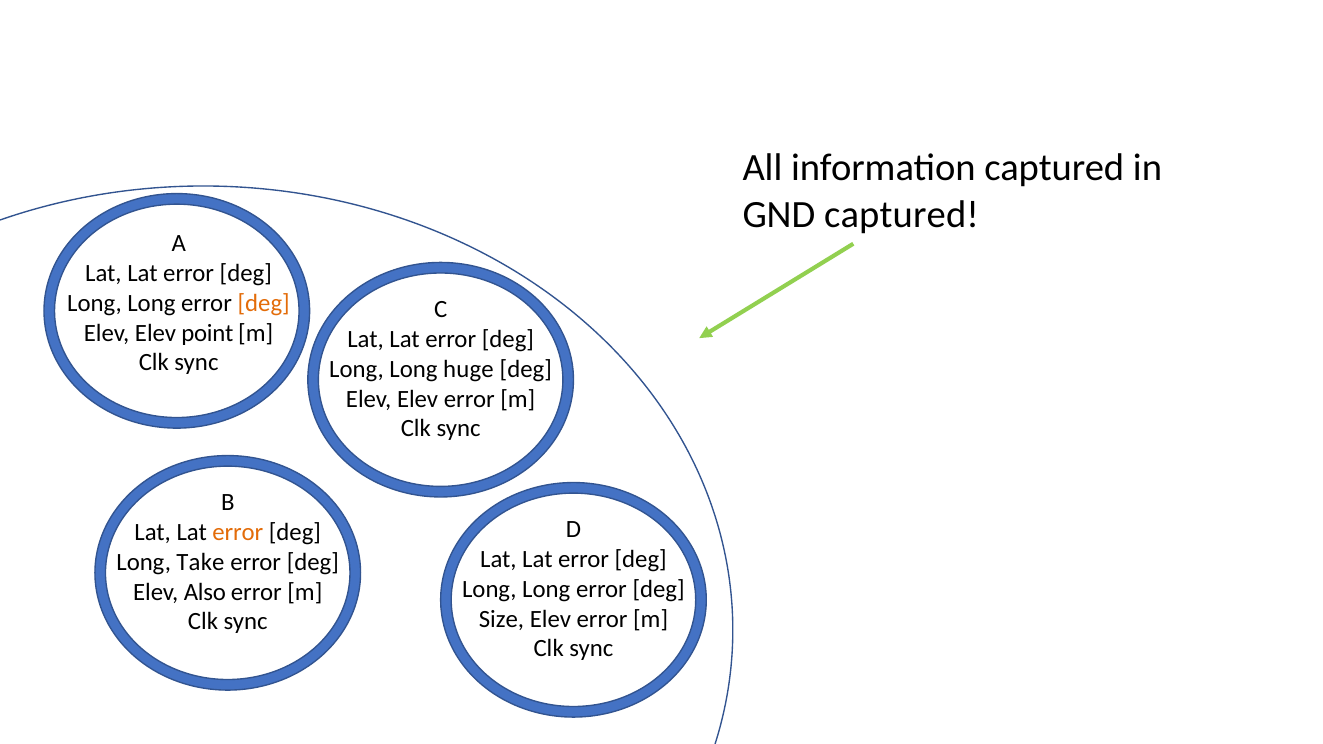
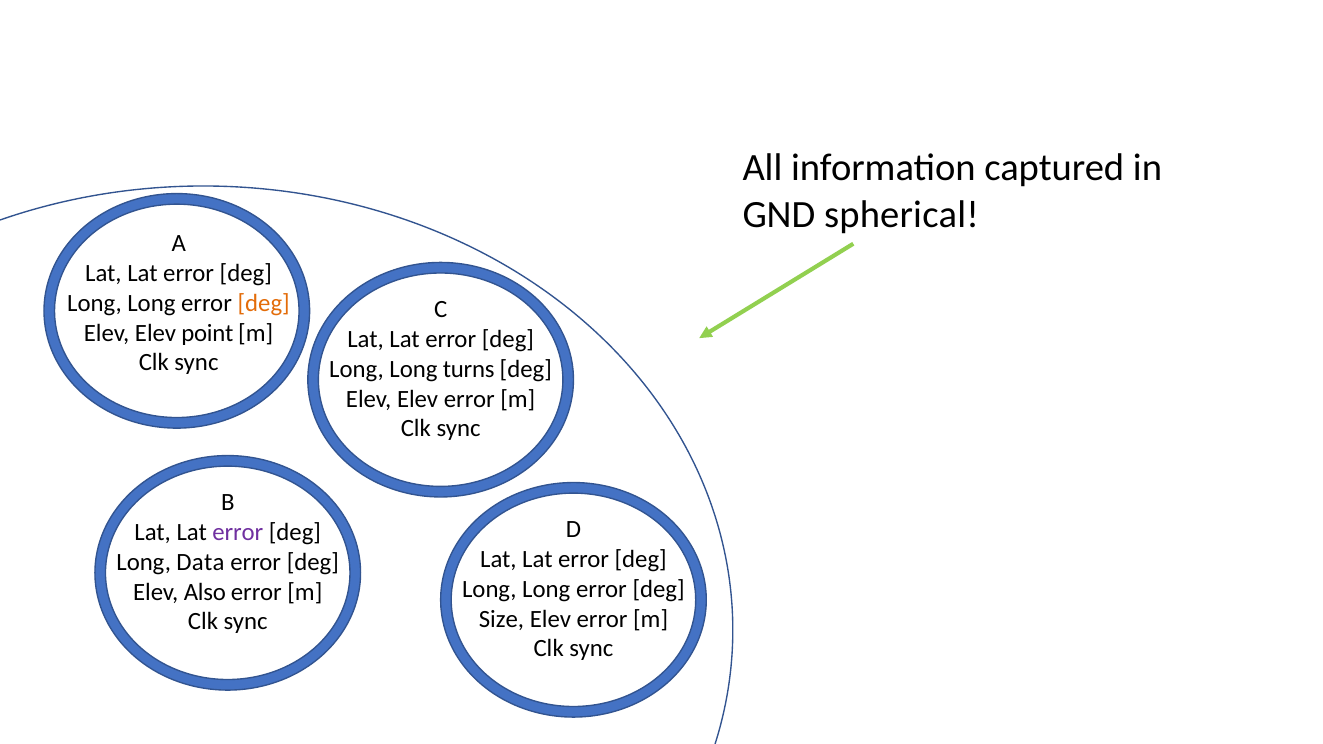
GND captured: captured -> spherical
huge: huge -> turns
error at (238, 533) colour: orange -> purple
Take: Take -> Data
